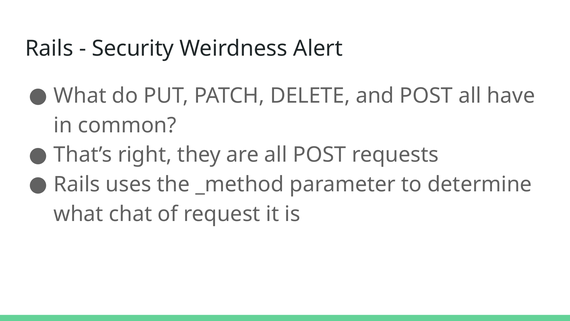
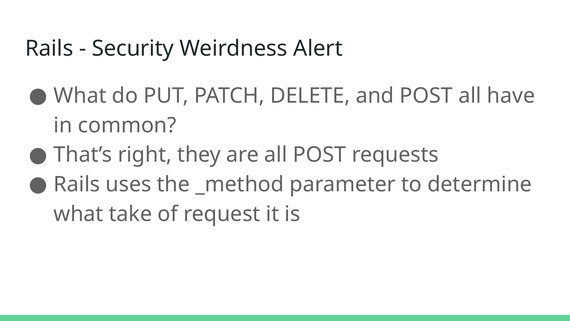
chat: chat -> take
